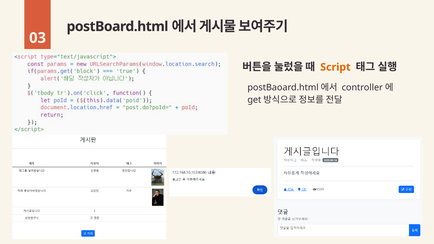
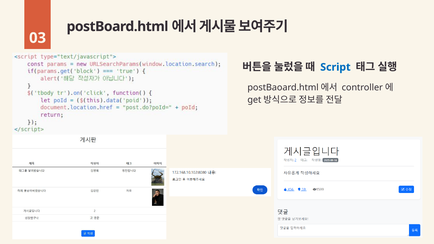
Script colour: orange -> blue
